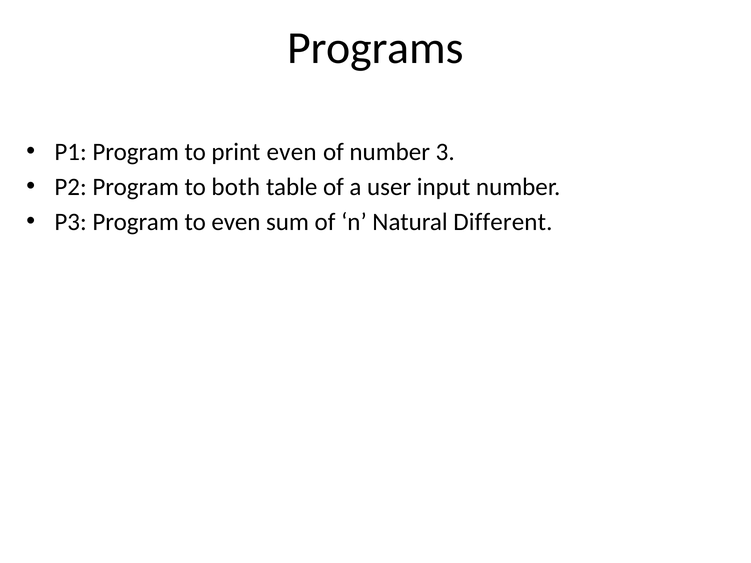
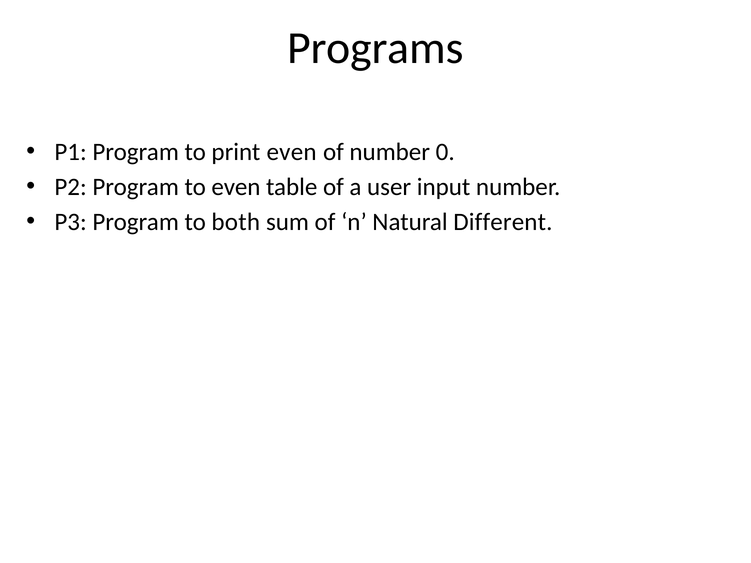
3: 3 -> 0
to both: both -> even
to even: even -> both
